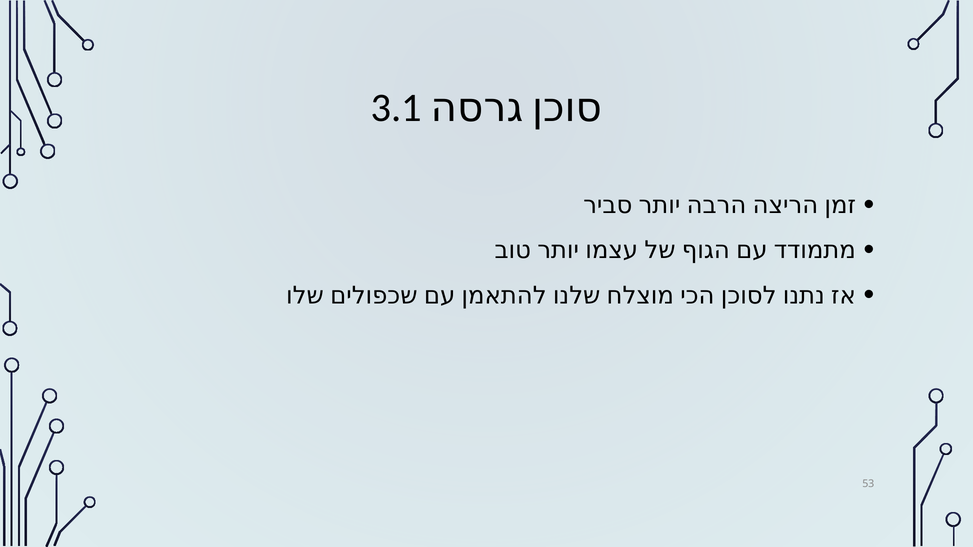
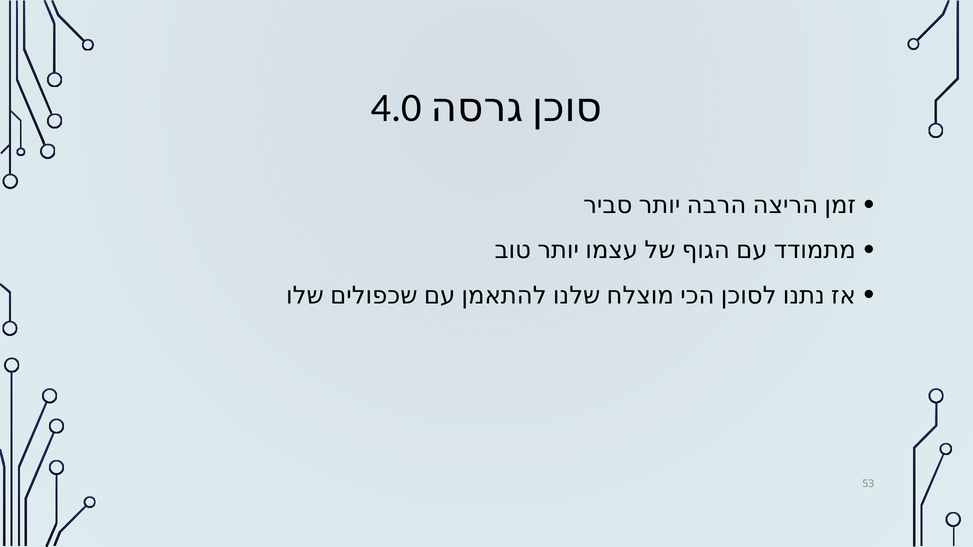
3.1: 3.1 -> 4.0
